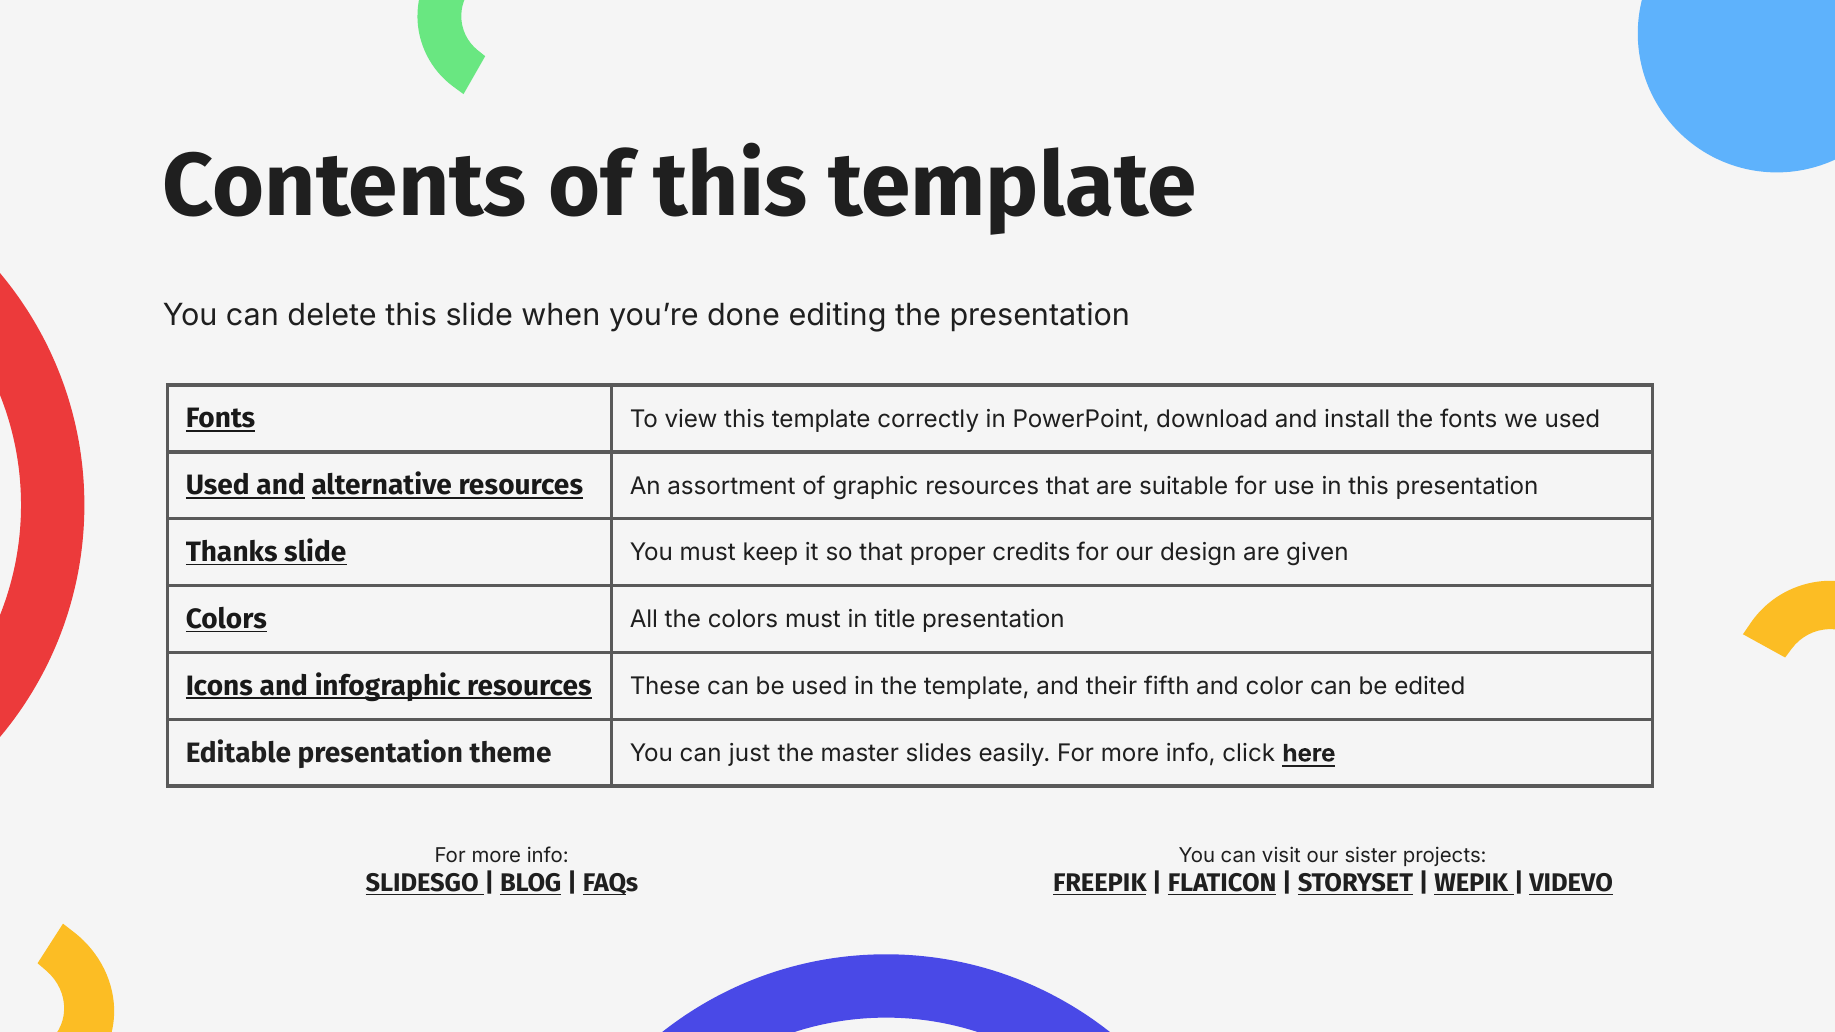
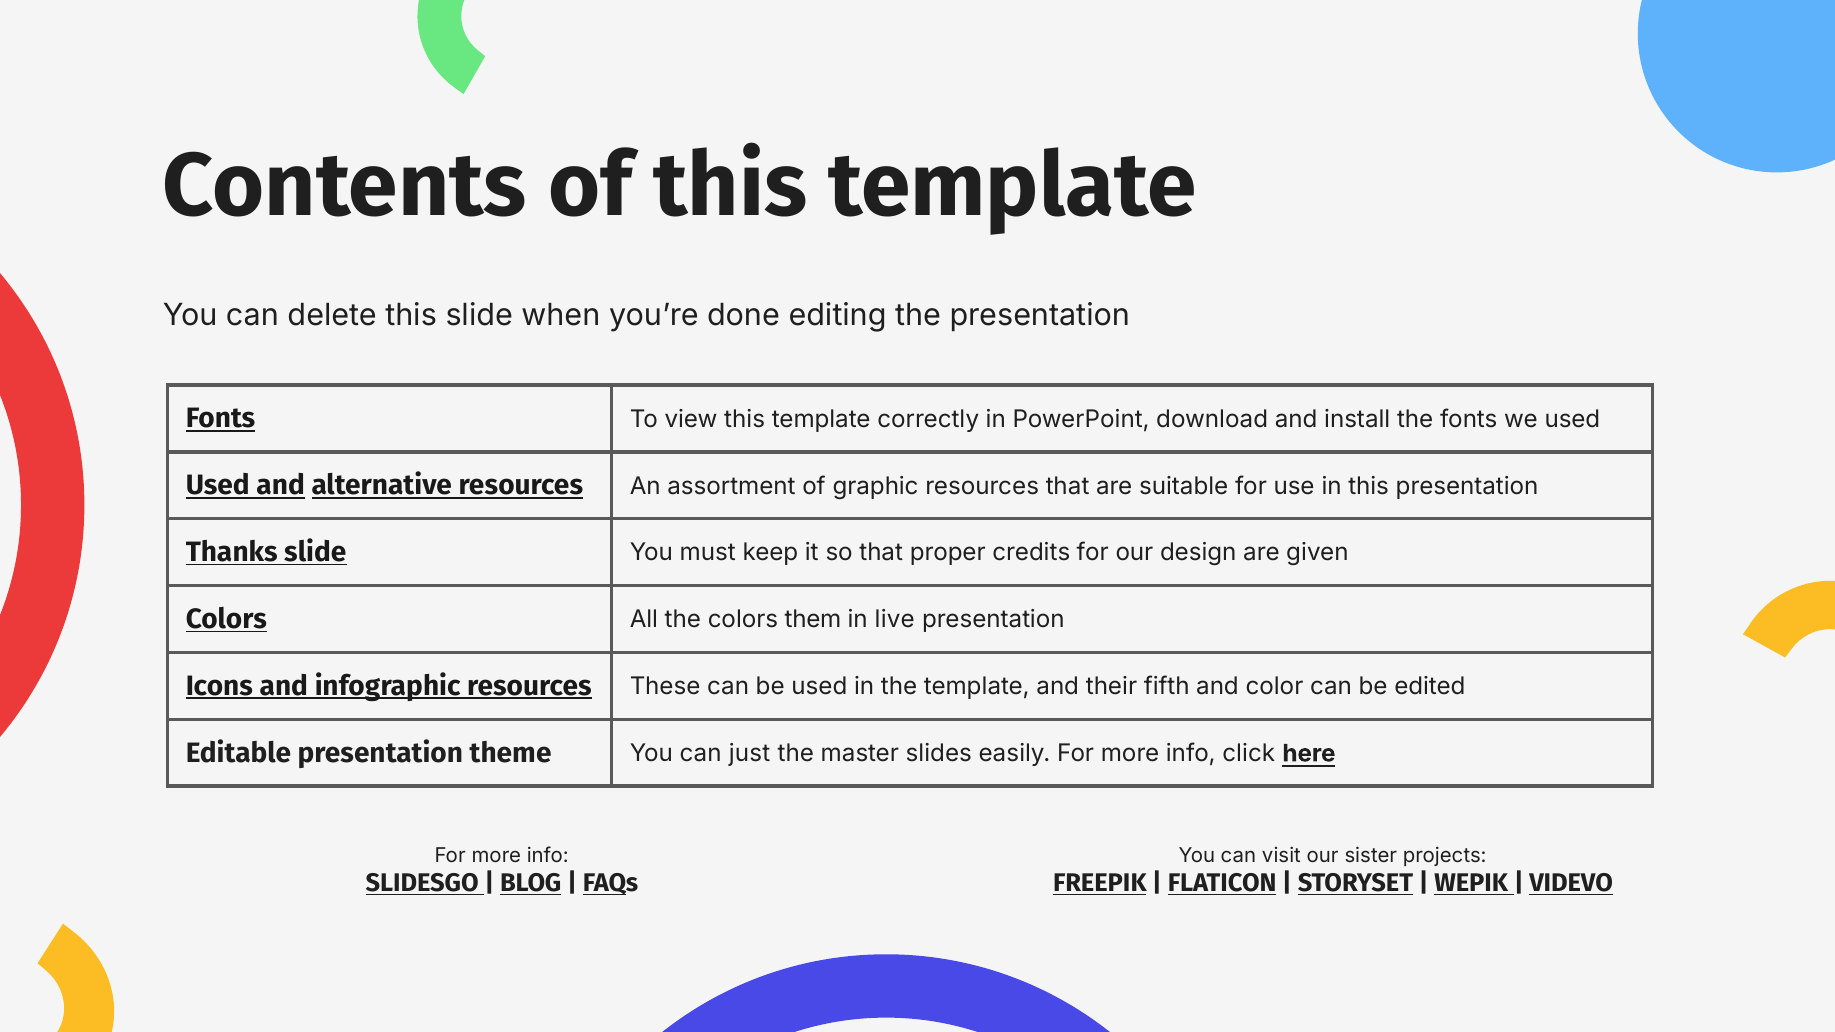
colors must: must -> them
title: title -> live
